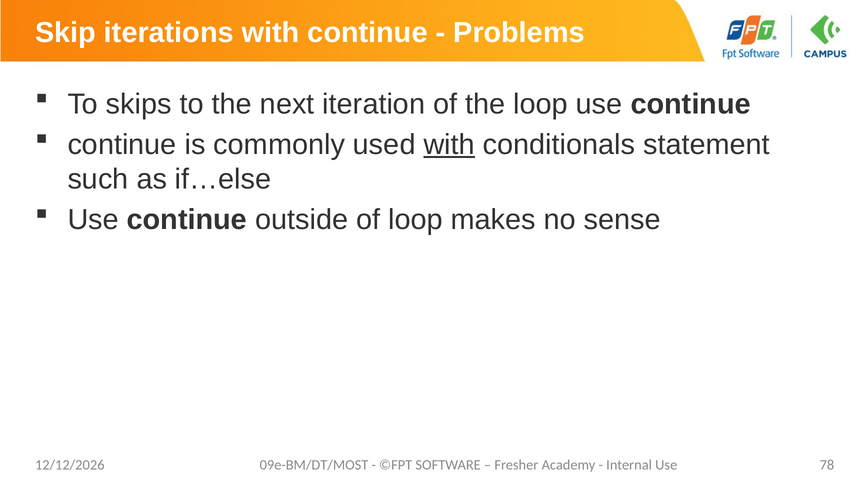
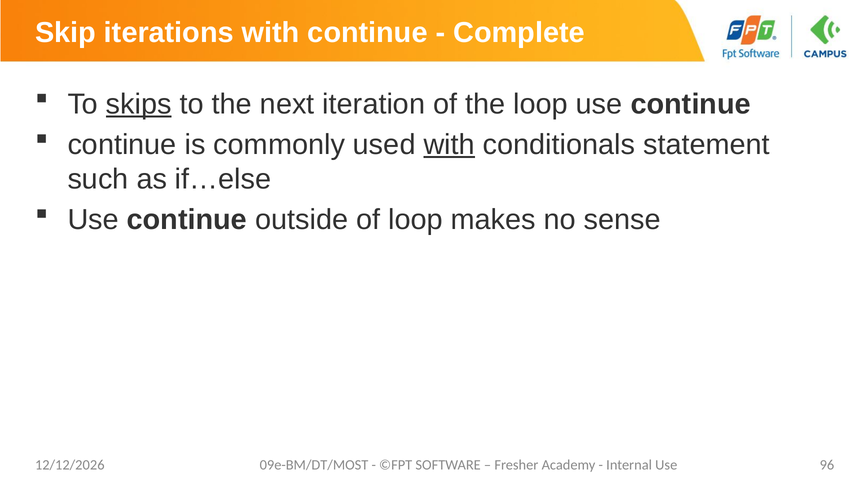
Problems: Problems -> Complete
skips underline: none -> present
78: 78 -> 96
